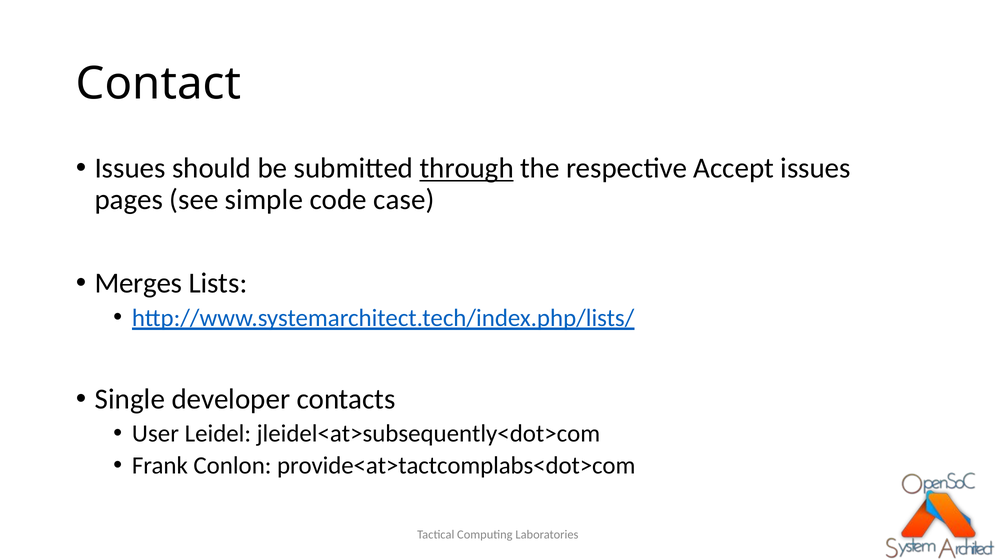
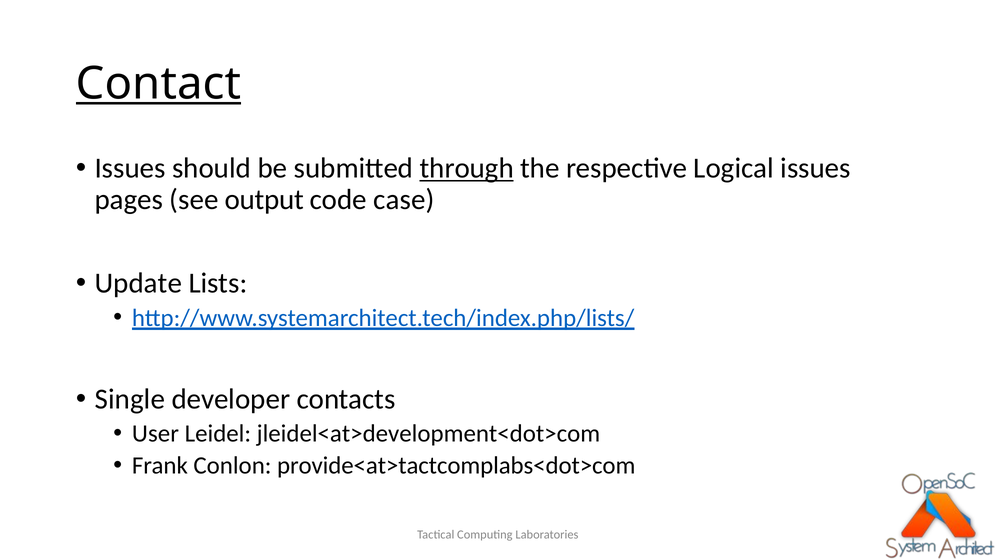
Contact underline: none -> present
Accept: Accept -> Logical
simple: simple -> output
Merges: Merges -> Update
jleidel<at>subsequently<dot>com: jleidel<at>subsequently<dot>com -> jleidel<at>development<dot>com
